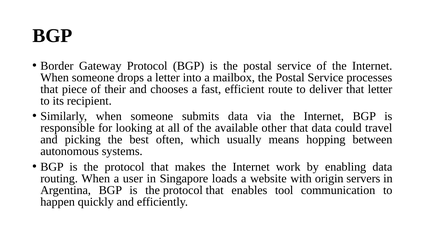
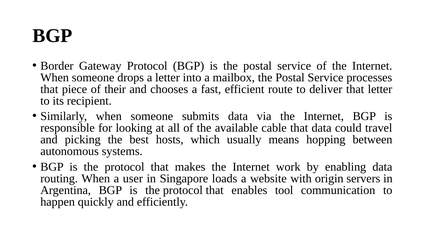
other: other -> cable
often: often -> hosts
